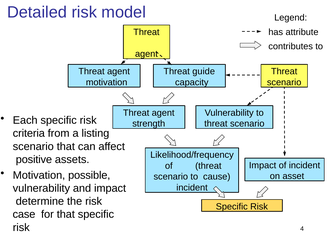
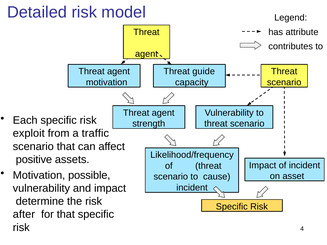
criteria: criteria -> exploit
listing: listing -> traffic
case: case -> after
